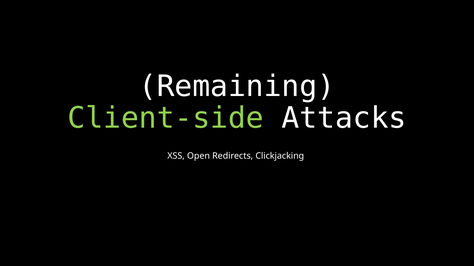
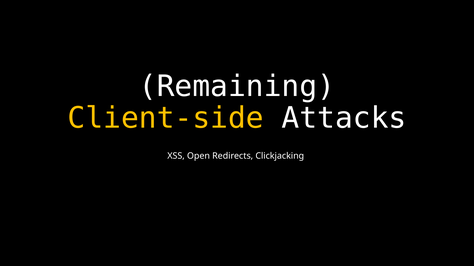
Client-side colour: light green -> yellow
